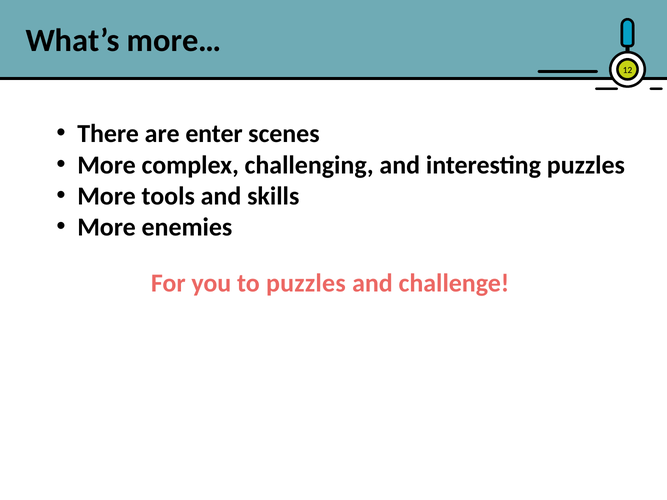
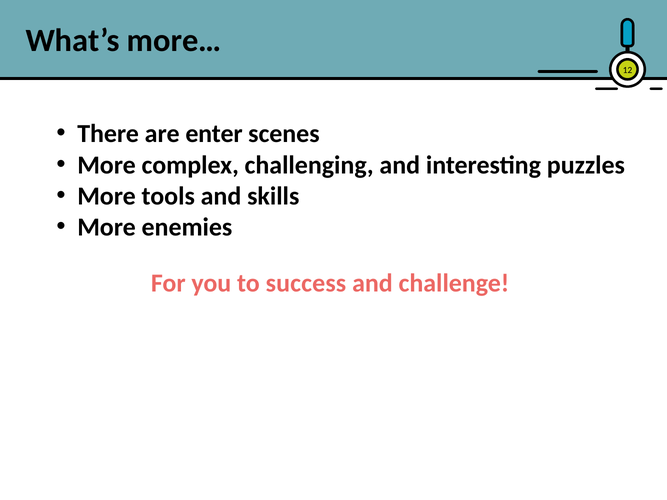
to puzzles: puzzles -> success
